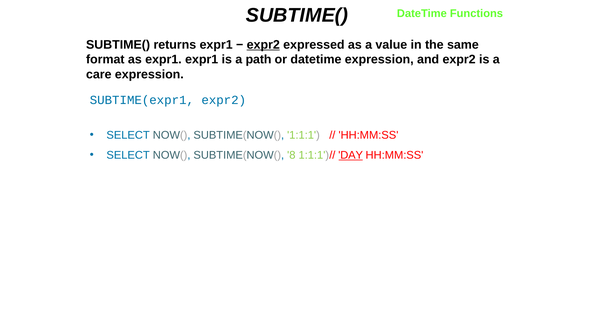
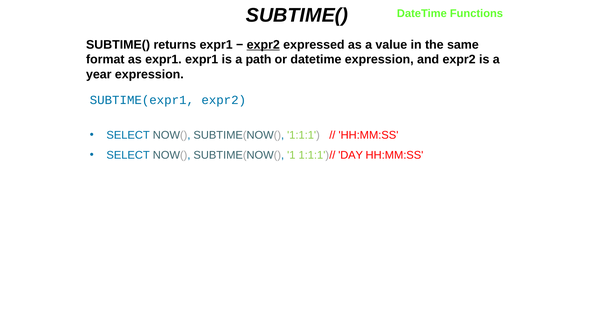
care: care -> year
8: 8 -> 1
DAY underline: present -> none
